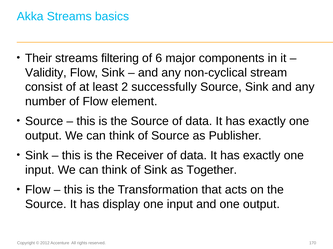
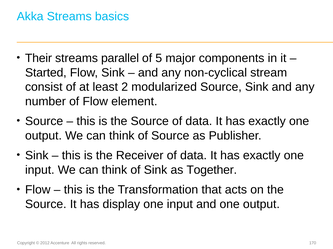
filtering: filtering -> parallel
6: 6 -> 5
Validity: Validity -> Started
successfully: successfully -> modularized
